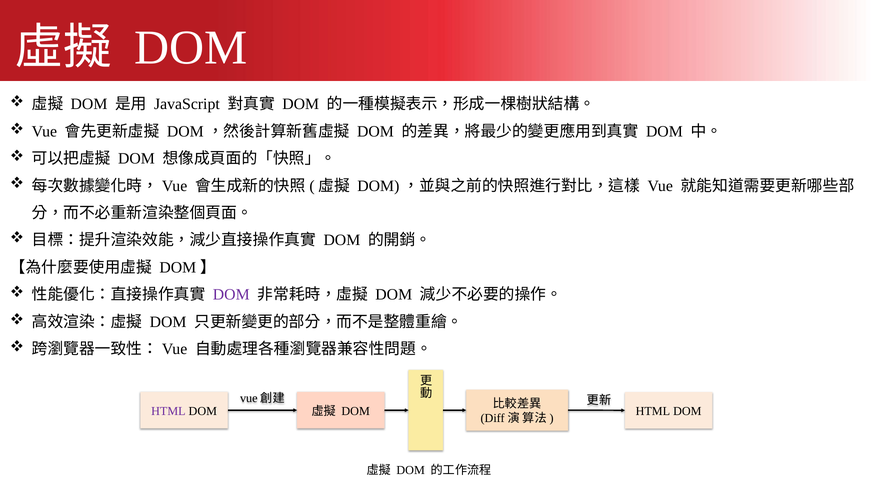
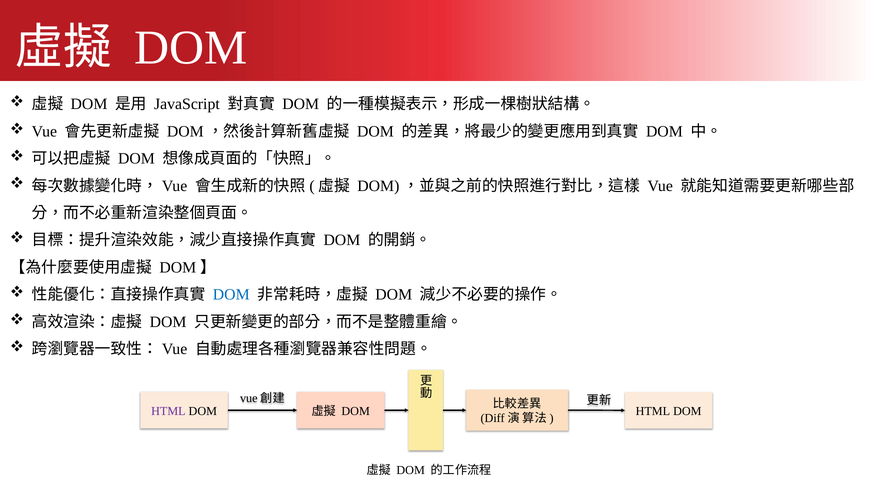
DOM at (231, 294) colour: purple -> blue
